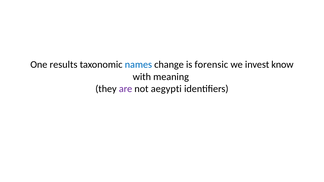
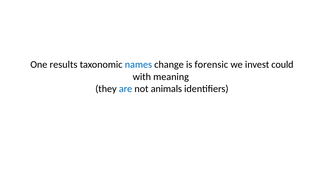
know: know -> could
are colour: purple -> blue
aegypti: aegypti -> animals
